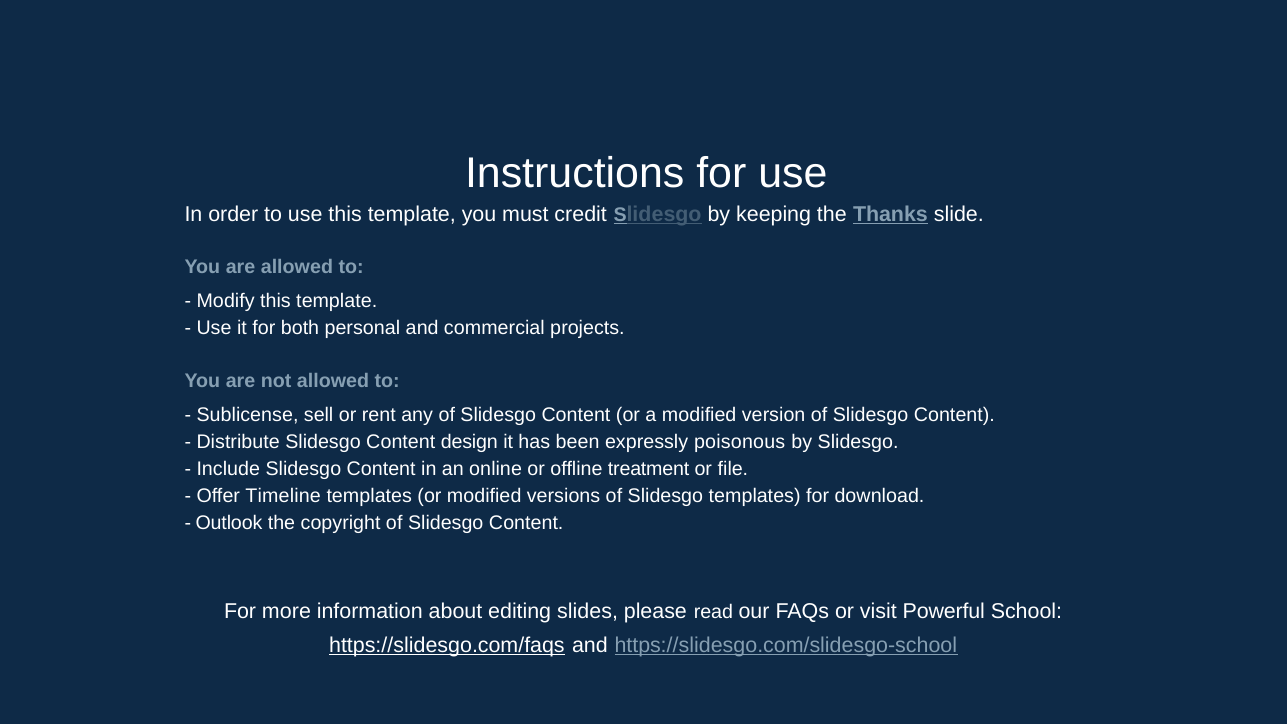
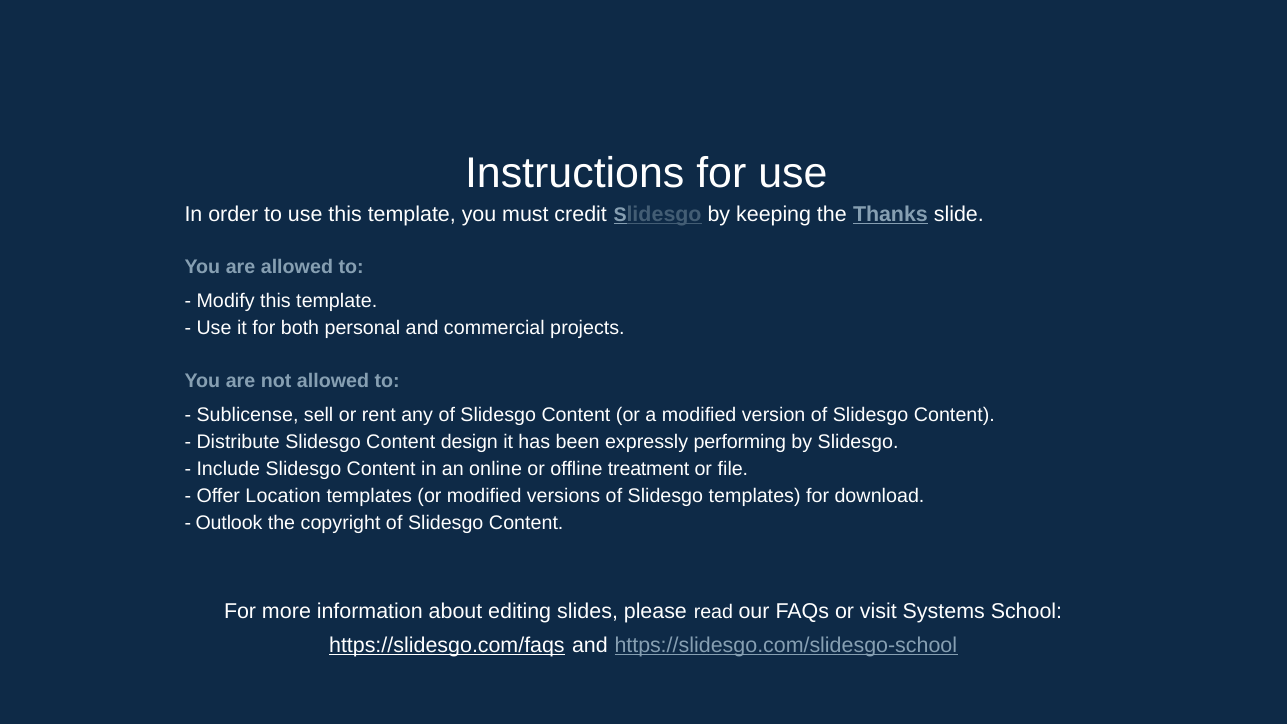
poisonous: poisonous -> performing
Timeline: Timeline -> Location
Powerful: Powerful -> Systems
